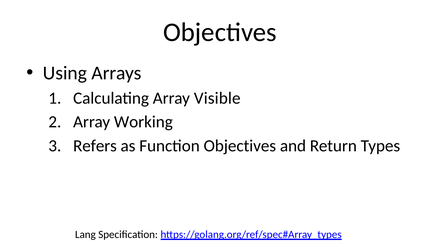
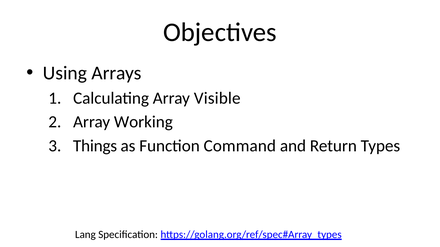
Refers: Refers -> Things
Function Objectives: Objectives -> Command
